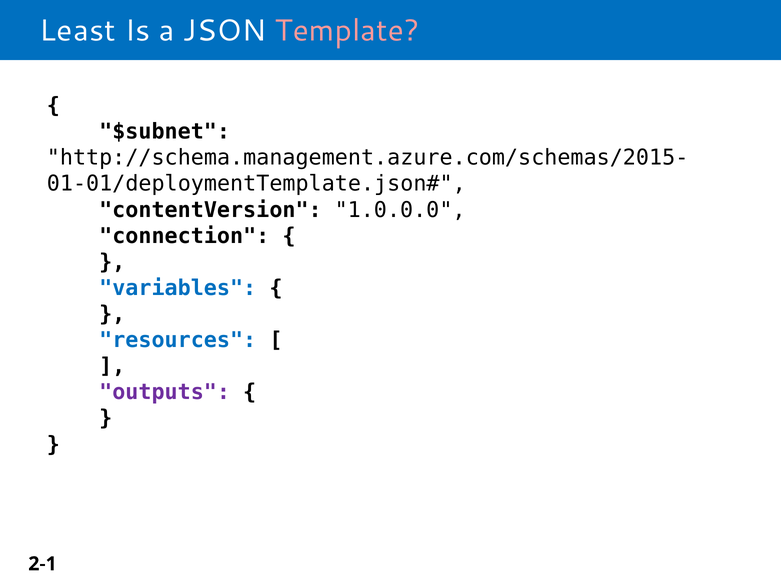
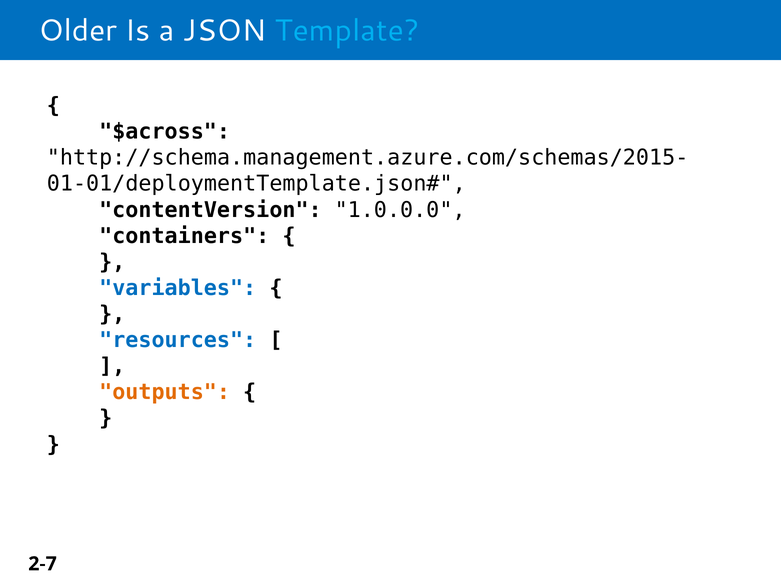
Least: Least -> Older
Template colour: pink -> light blue
$subnet: $subnet -> $across
connection: connection -> containers
outputs colour: purple -> orange
2-1: 2-1 -> 2-7
